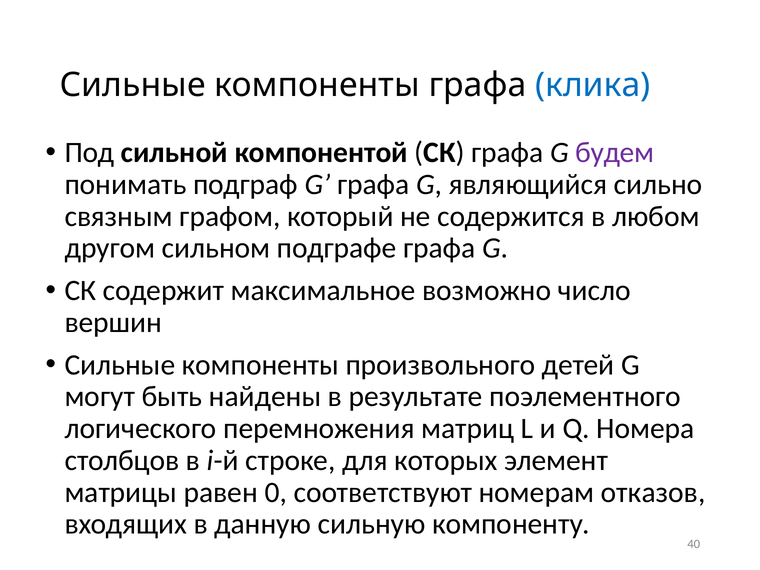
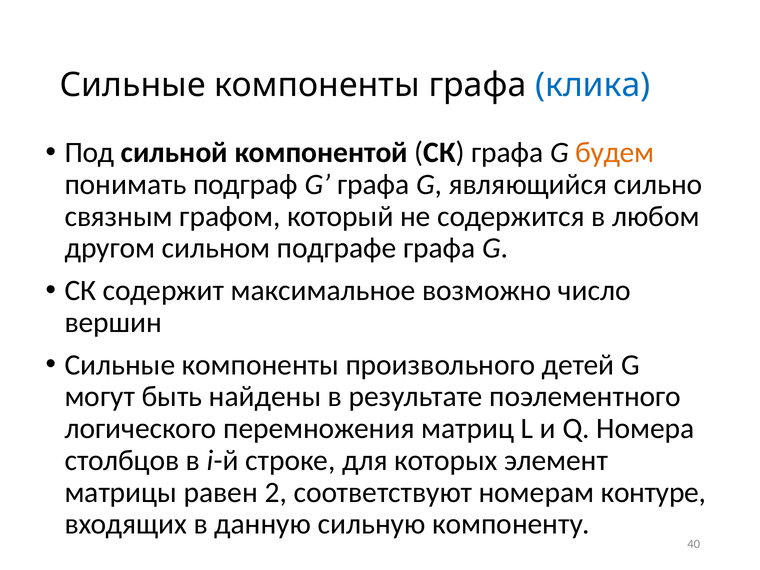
будем colour: purple -> orange
0: 0 -> 2
отказов: отказов -> контуре
